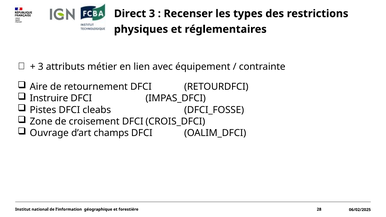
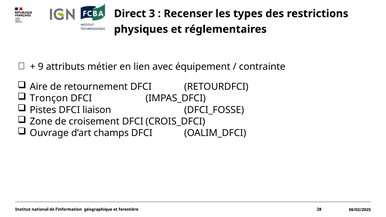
3 at (41, 67): 3 -> 9
Instruire: Instruire -> Tronçon
cleabs: cleabs -> liaison
